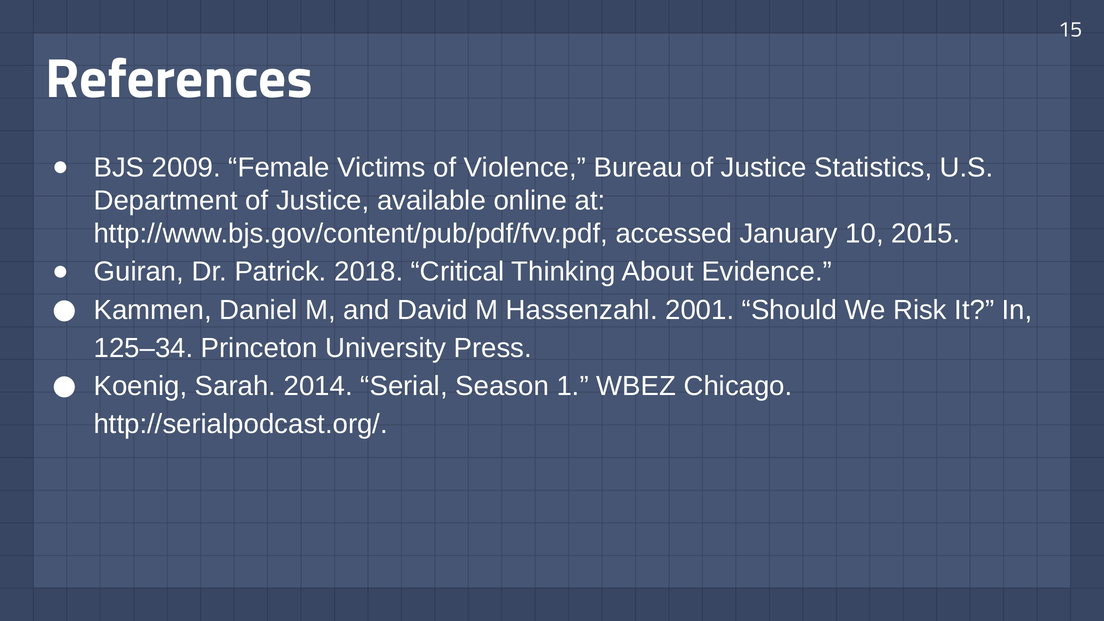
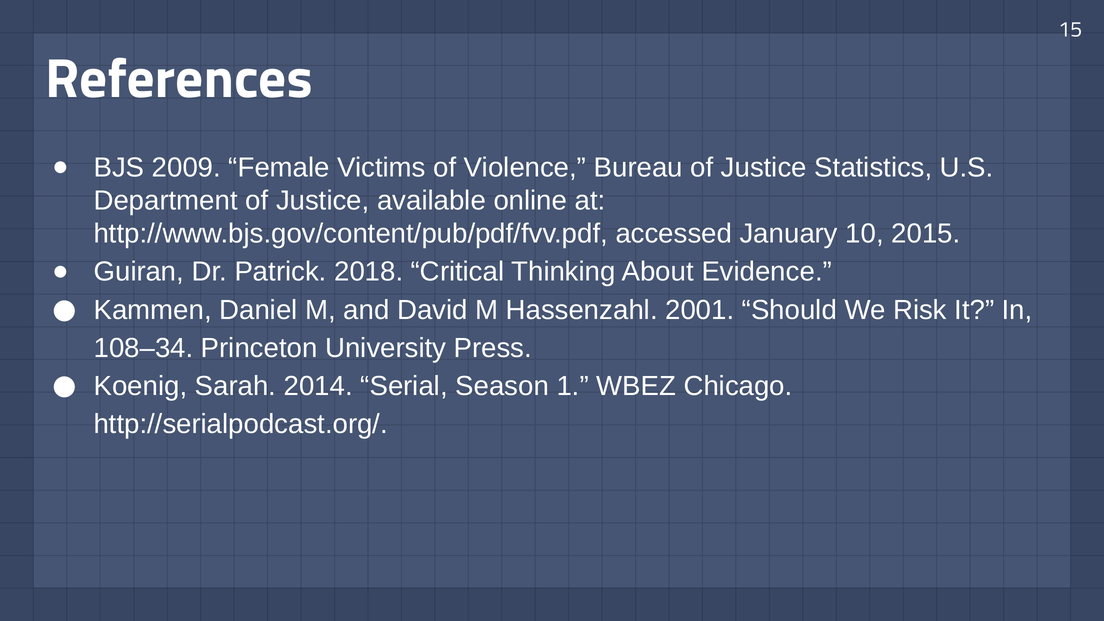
125–34: 125–34 -> 108–34
